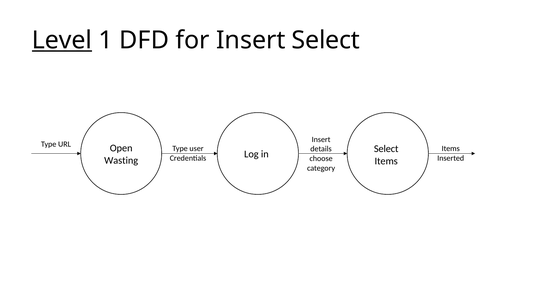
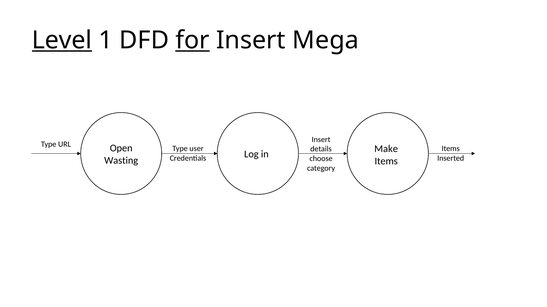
for underline: none -> present
Insert Select: Select -> Mega
Select at (386, 149): Select -> Make
